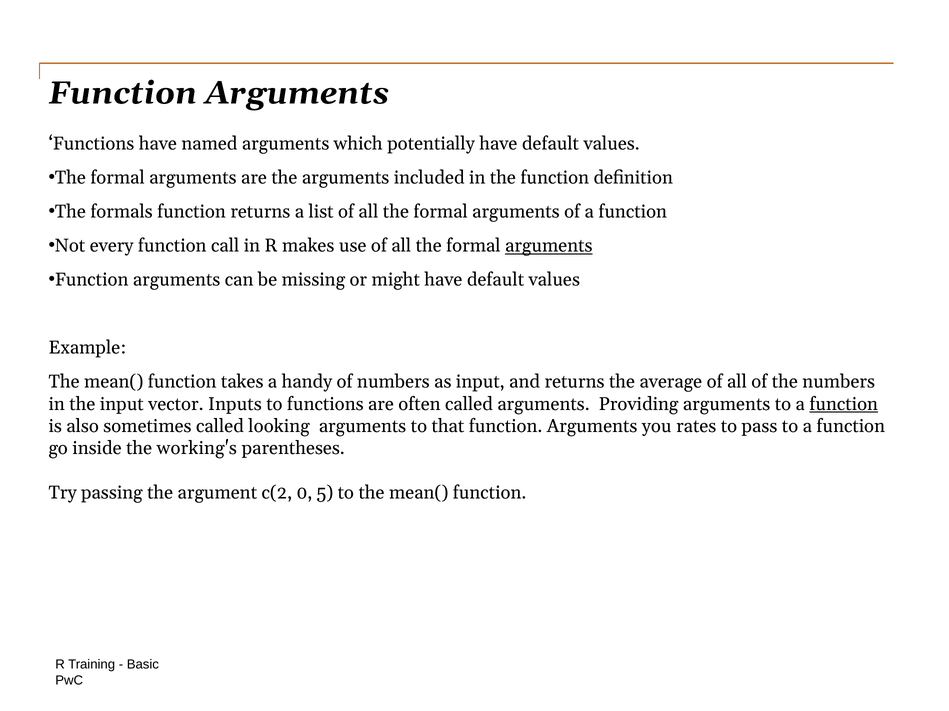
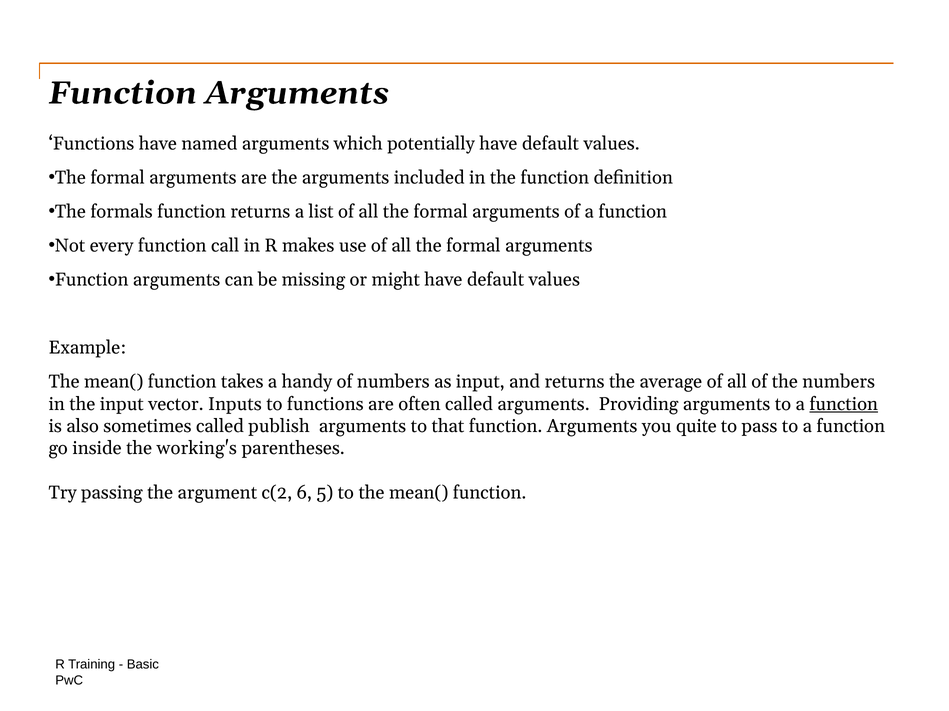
arguments at (549, 246) underline: present -> none
looking: looking -> publish
rates: rates -> quite
0: 0 -> 6
